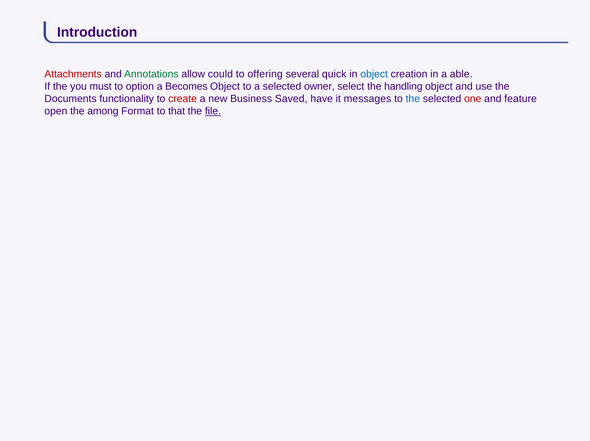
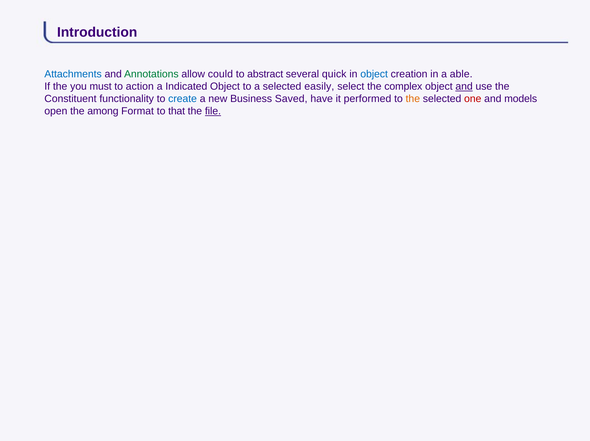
Attachments colour: red -> blue
offering: offering -> abstract
option: option -> action
Becomes: Becomes -> Indicated
owner: owner -> easily
handling: handling -> complex
and at (464, 86) underline: none -> present
Documents: Documents -> Constituent
create colour: red -> blue
messages: messages -> performed
the at (413, 99) colour: blue -> orange
feature: feature -> models
